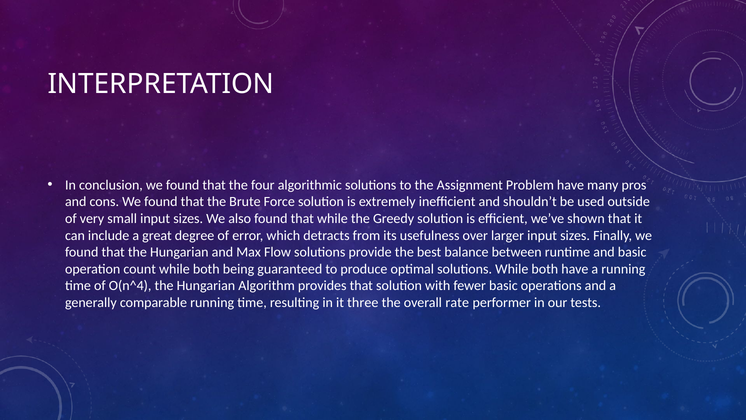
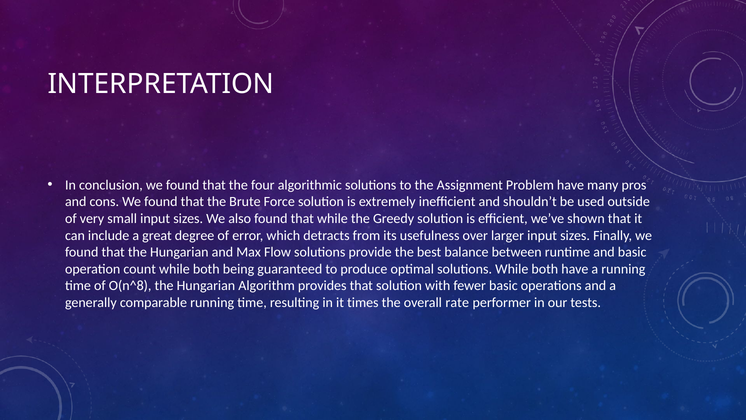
O(n^4: O(n^4 -> O(n^8
three: three -> times
